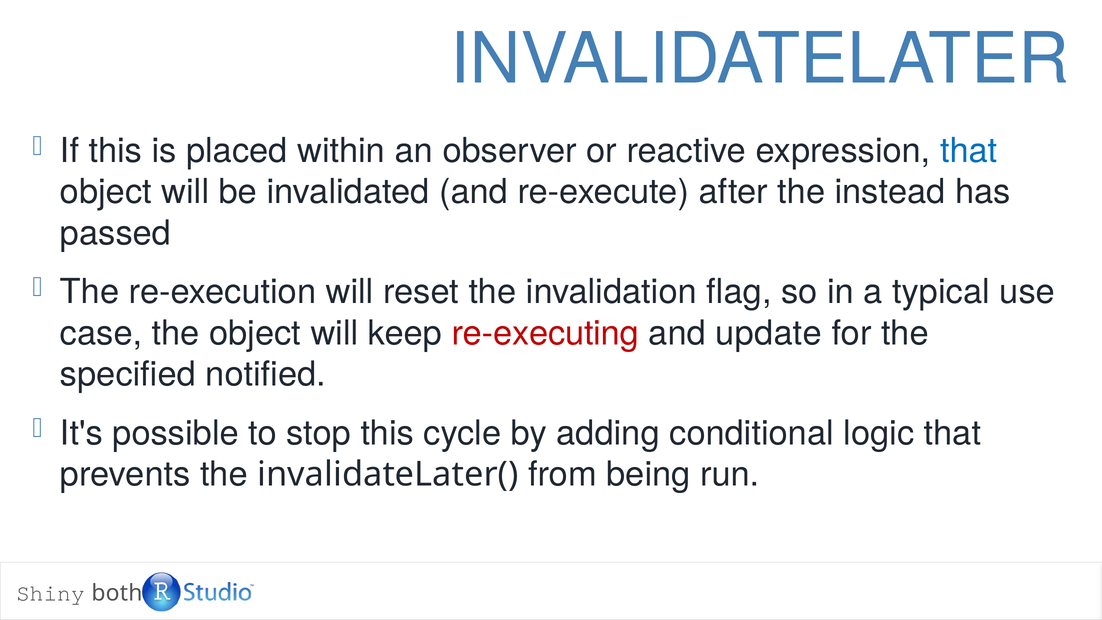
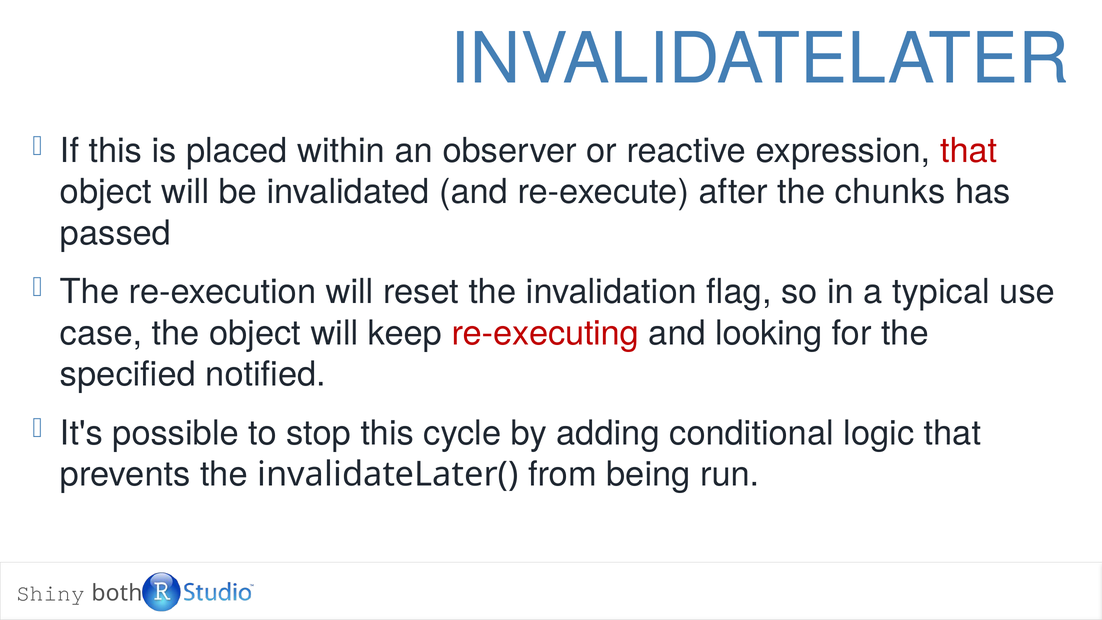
that at (969, 151) colour: blue -> red
instead: instead -> chunks
update: update -> looking
